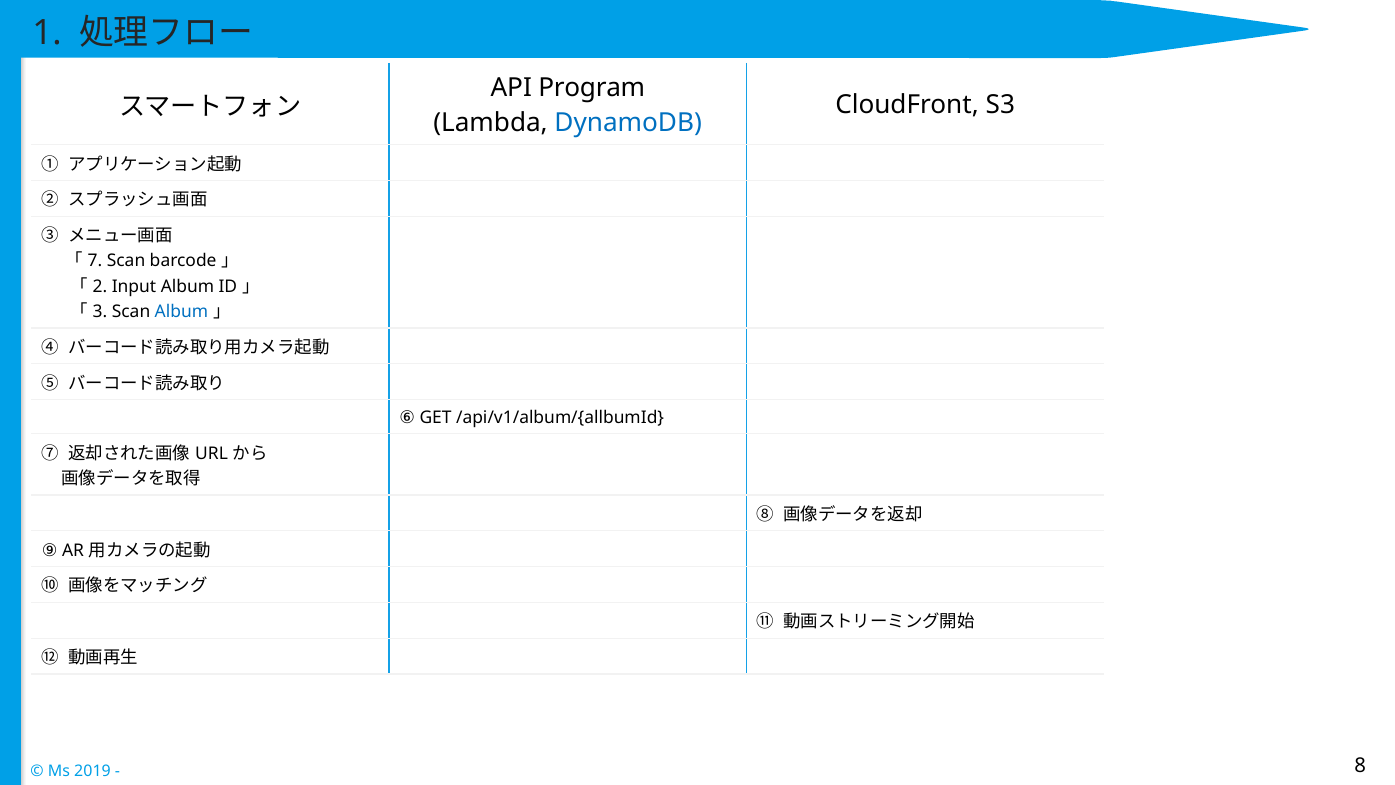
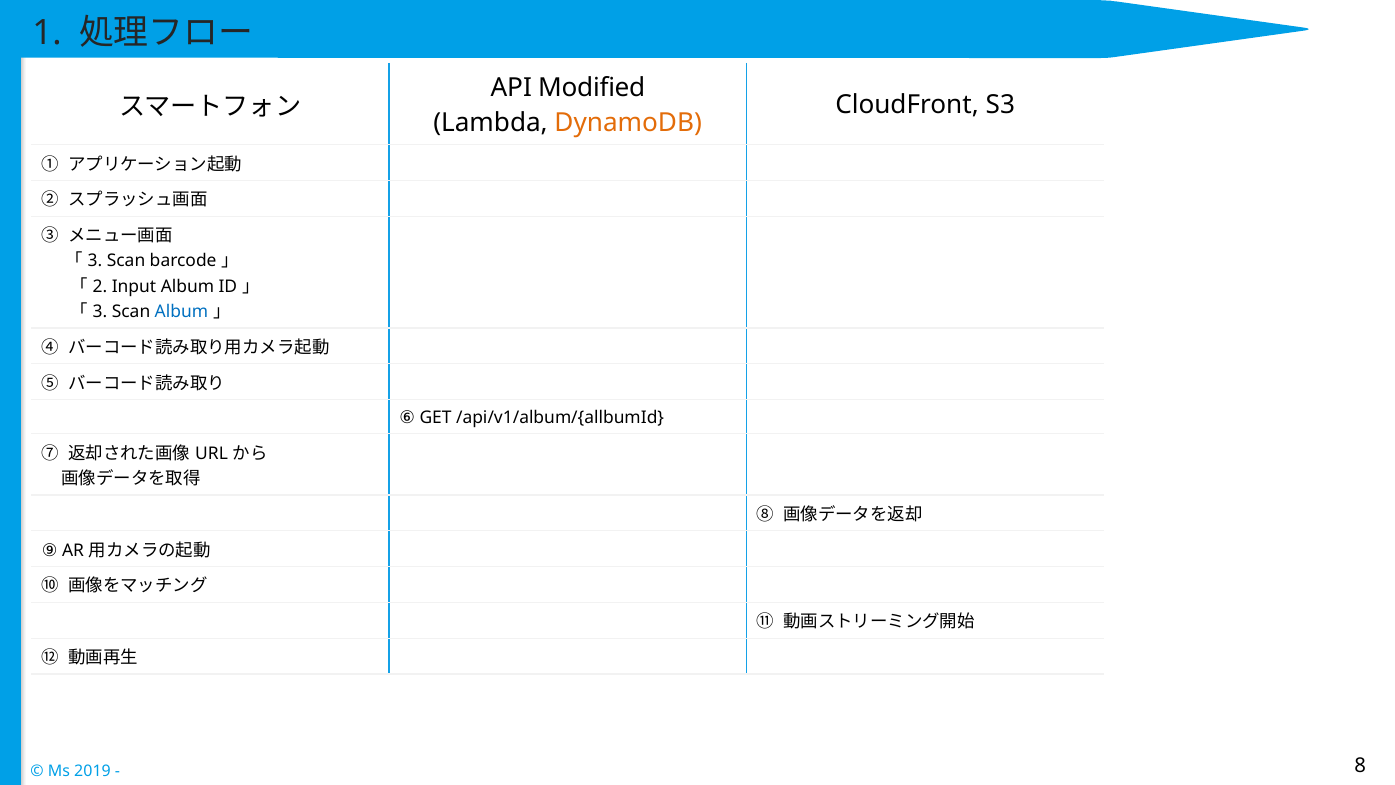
Program: Program -> Modified
DynamoDB colour: blue -> orange
7 at (95, 261): 7 -> 3
